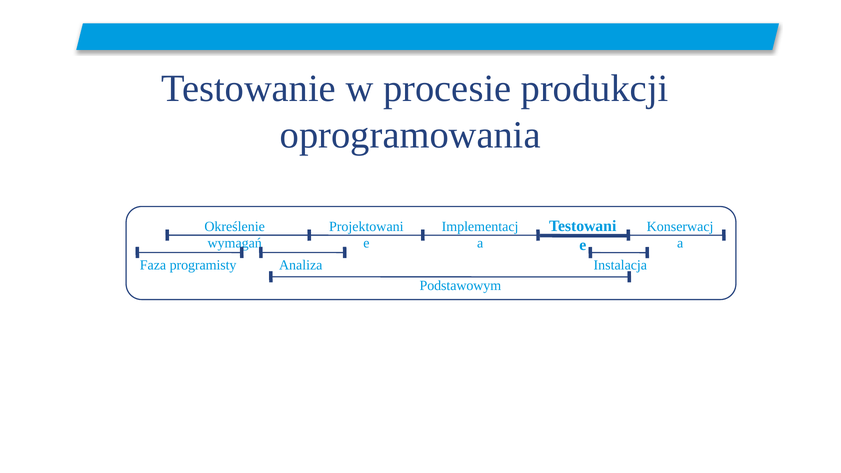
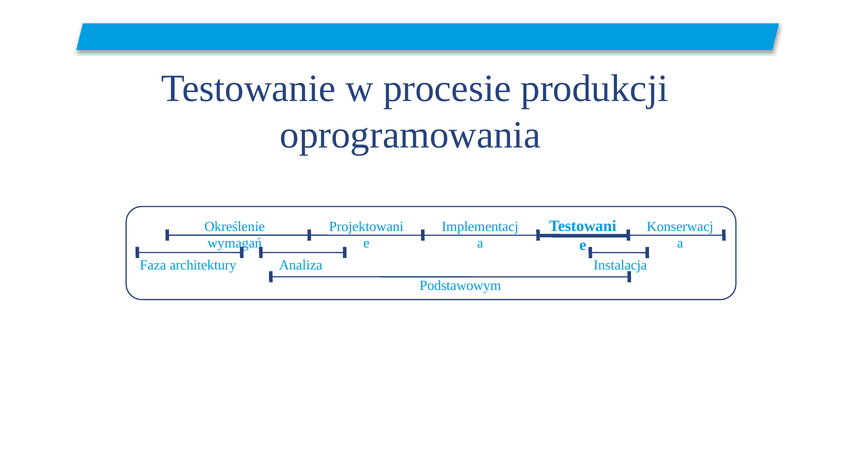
programisty: programisty -> architektury
